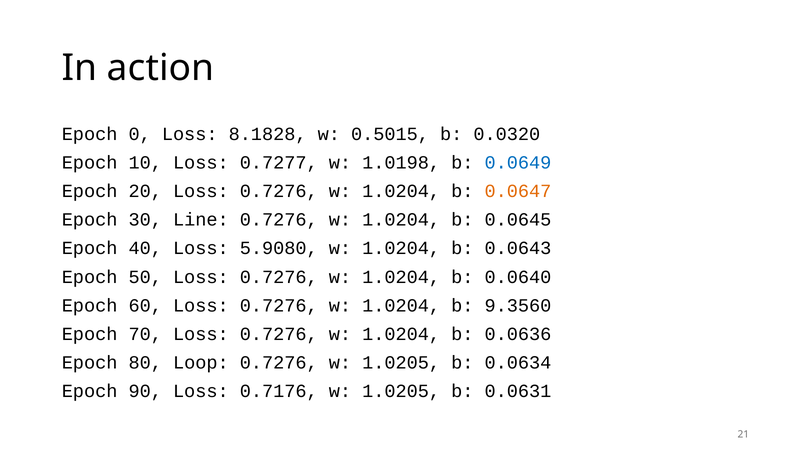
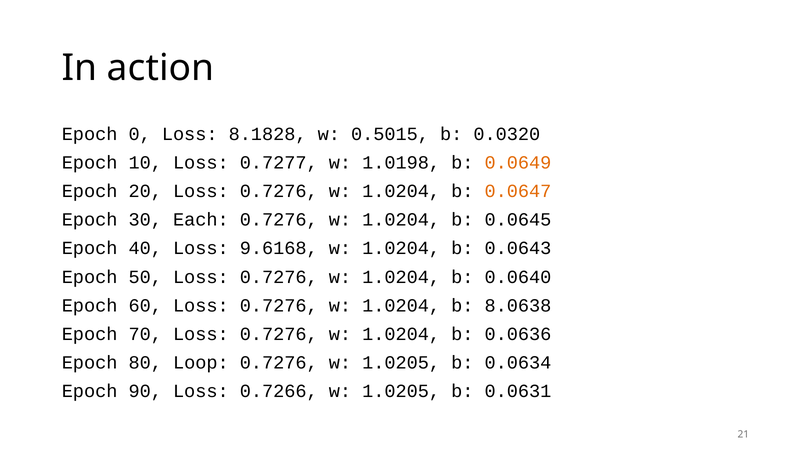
0.0649 colour: blue -> orange
Line: Line -> Each
5.9080: 5.9080 -> 9.6168
9.3560: 9.3560 -> 8.0638
0.7176: 0.7176 -> 0.7266
